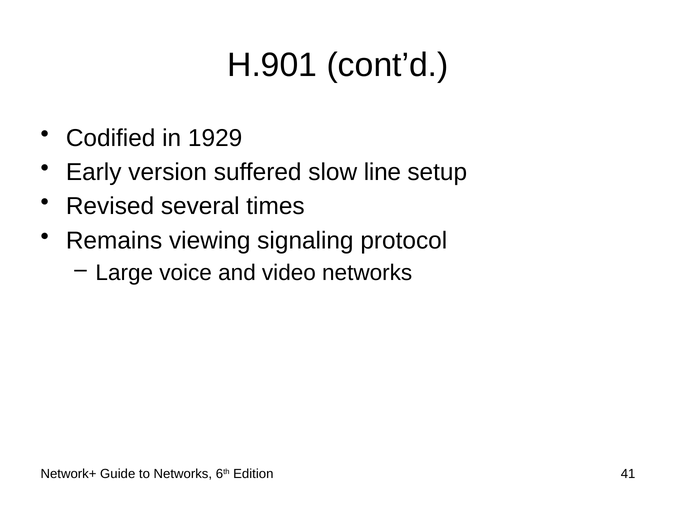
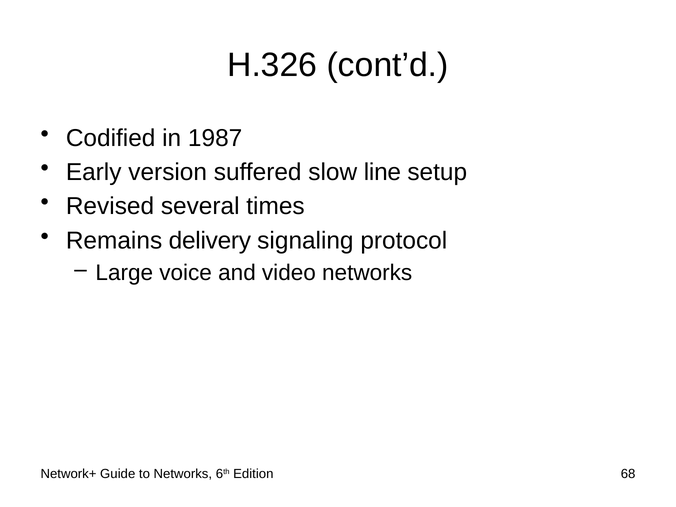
H.901: H.901 -> H.326
1929: 1929 -> 1987
viewing: viewing -> delivery
41: 41 -> 68
